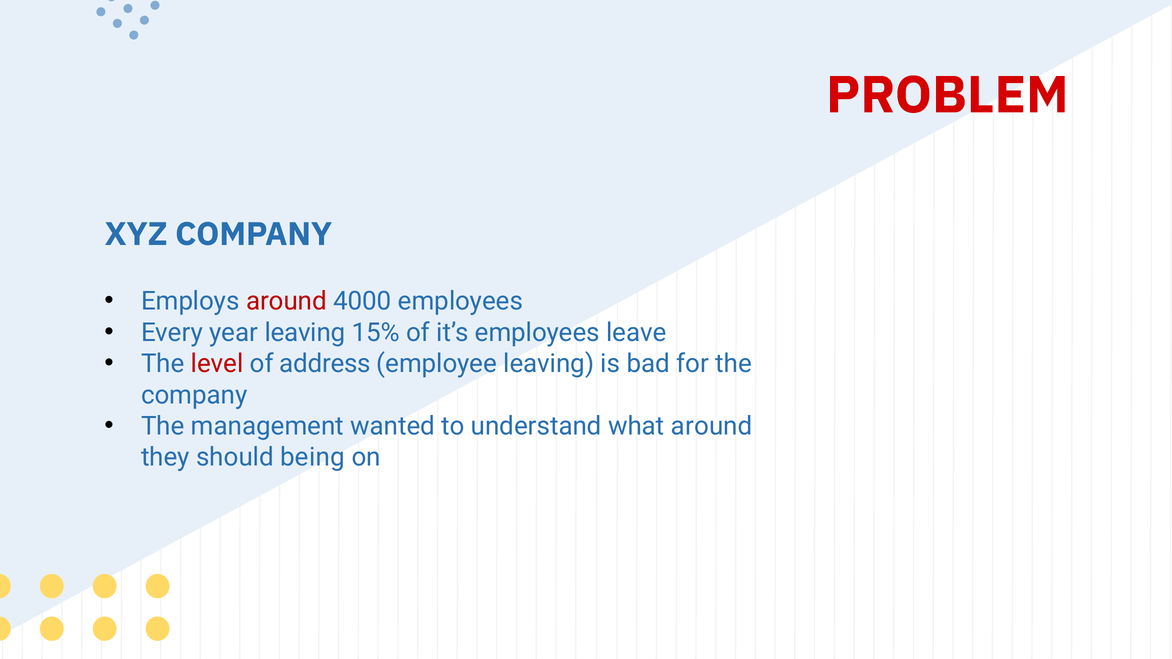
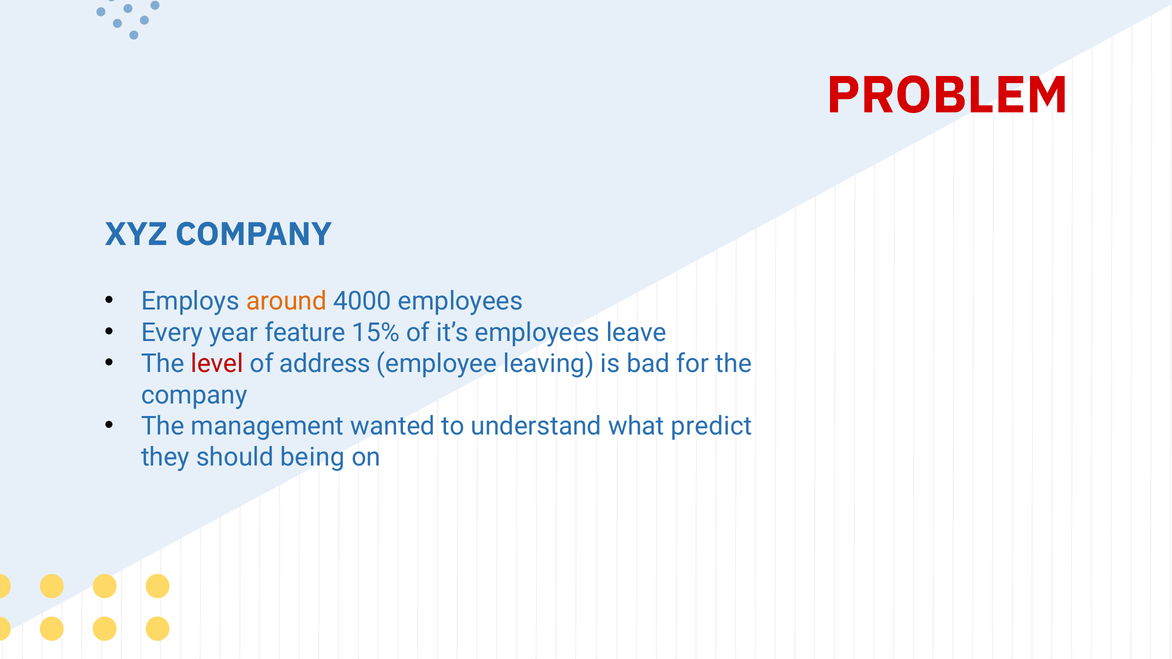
around at (286, 301) colour: red -> orange
year leaving: leaving -> feature
what around: around -> predict
